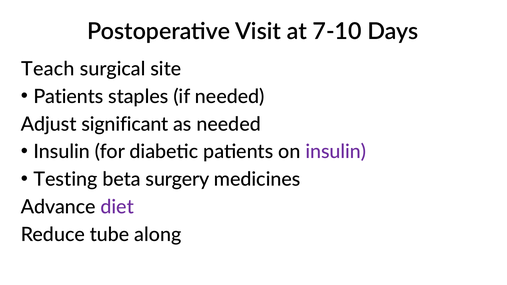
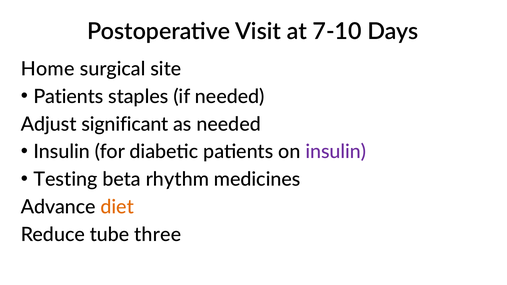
Teach: Teach -> Home
surgery: surgery -> rhythm
diet colour: purple -> orange
along: along -> three
